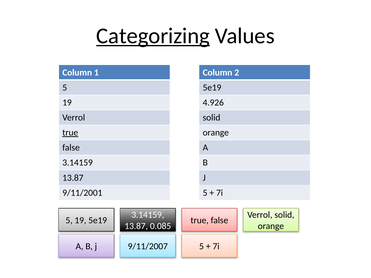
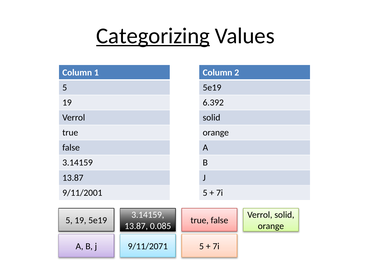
4.926: 4.926 -> 6.392
true at (70, 133) underline: present -> none
9/11/2007: 9/11/2007 -> 9/11/2071
